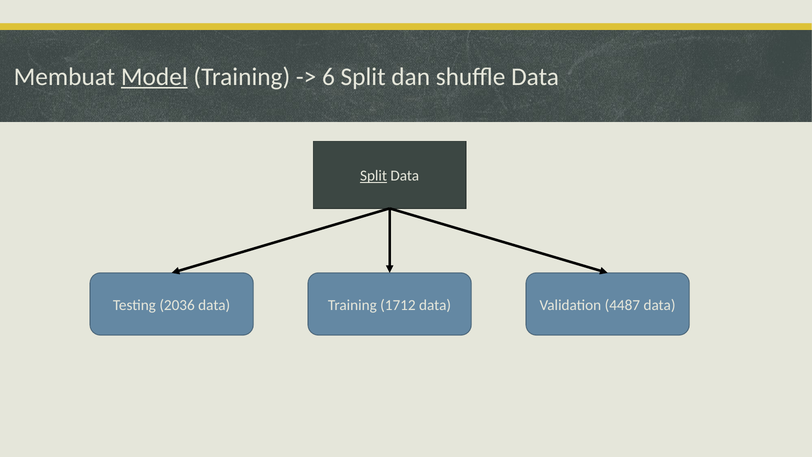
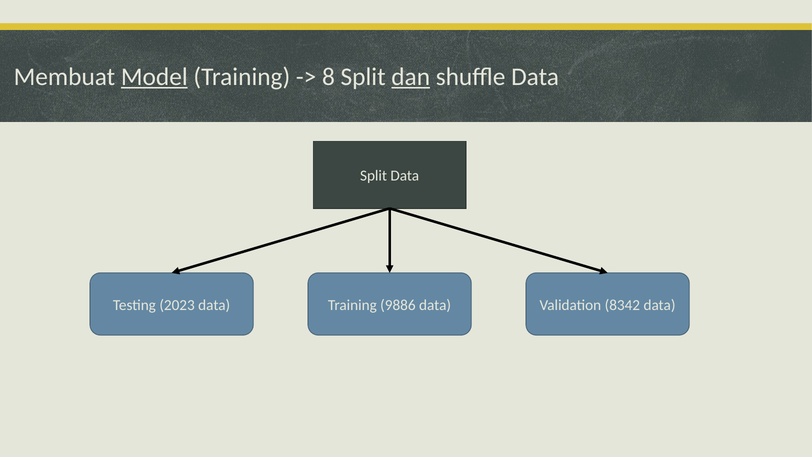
6: 6 -> 8
dan underline: none -> present
Split at (374, 176) underline: present -> none
2036: 2036 -> 2023
1712: 1712 -> 9886
4487: 4487 -> 8342
